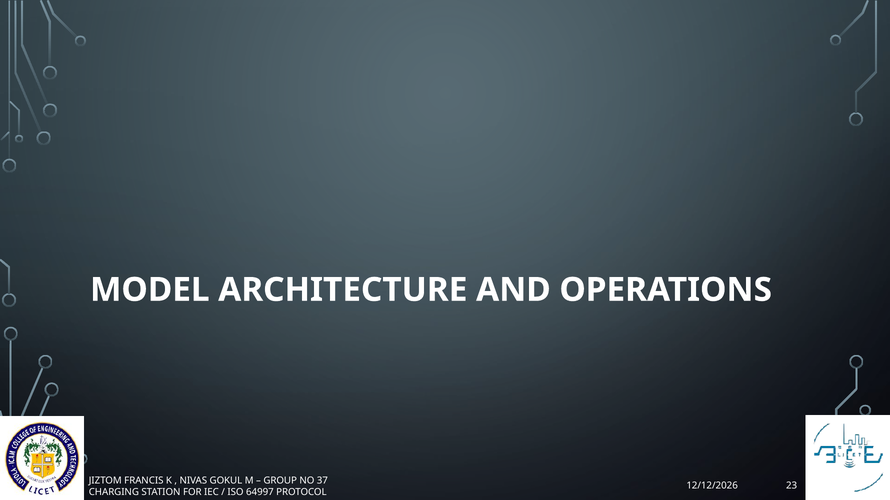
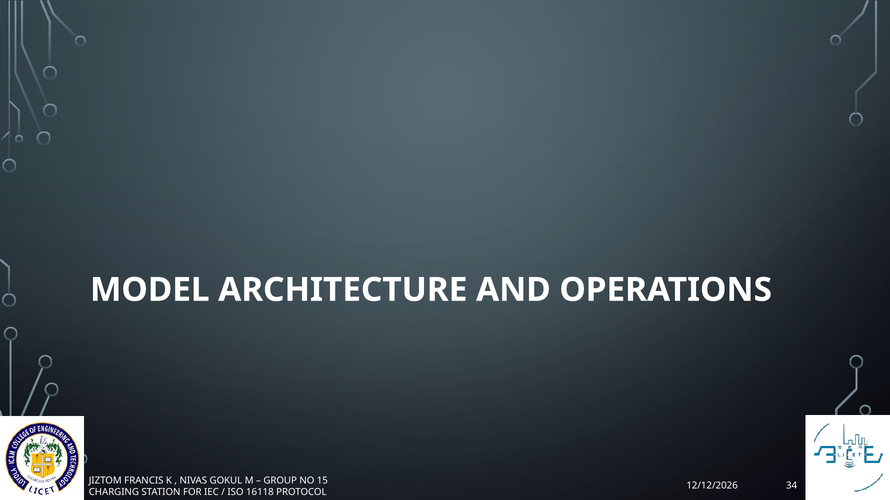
37: 37 -> 15
23: 23 -> 34
64997: 64997 -> 16118
